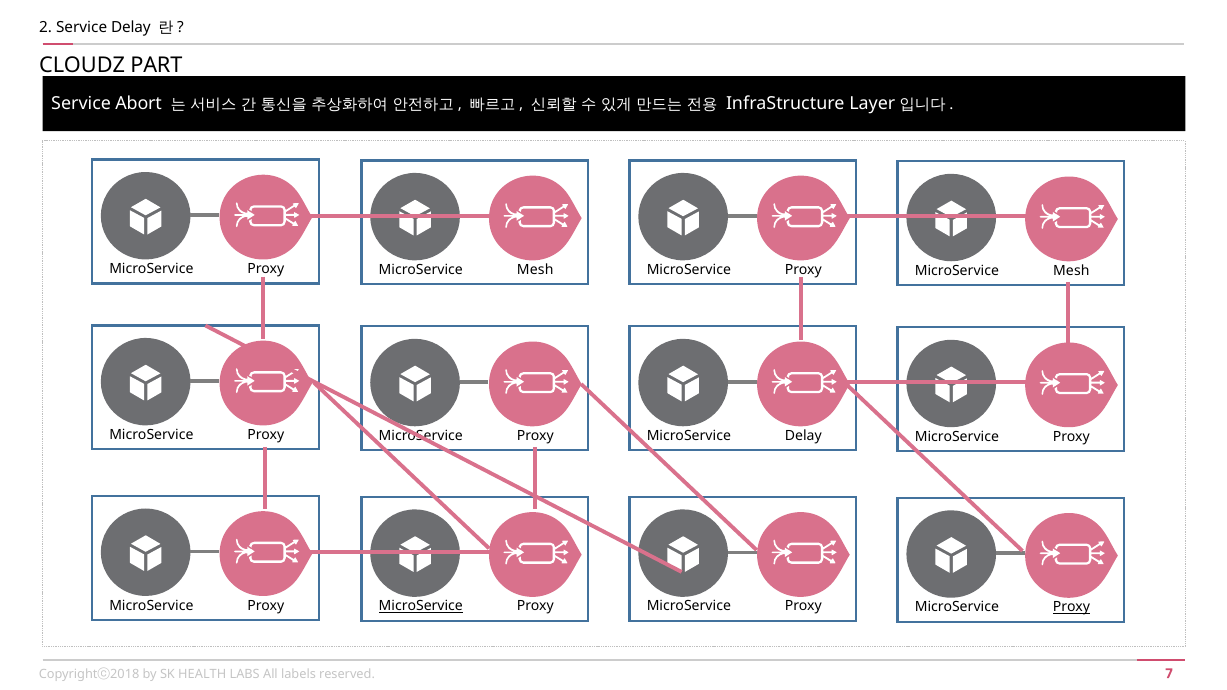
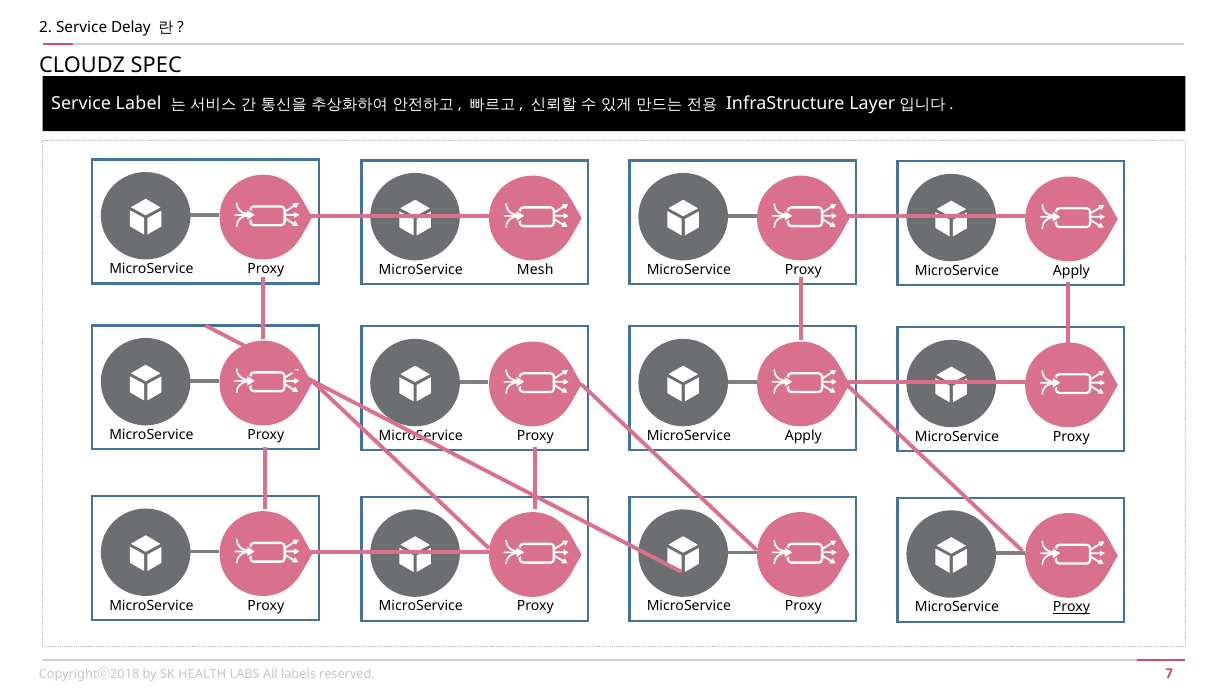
PART: PART -> SPEC
Abort: Abort -> Label
Mesh at (1071, 271): Mesh -> Apply
Delay at (803, 436): Delay -> Apply
MicroService at (421, 606) underline: present -> none
